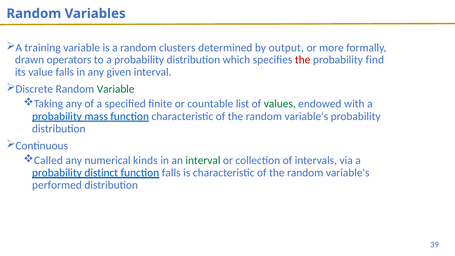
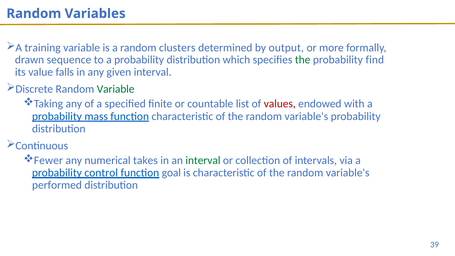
operators: operators -> sequence
the at (303, 60) colour: red -> green
values colour: green -> red
Called: Called -> Fewer
kinds: kinds -> takes
distinct: distinct -> control
function falls: falls -> goal
